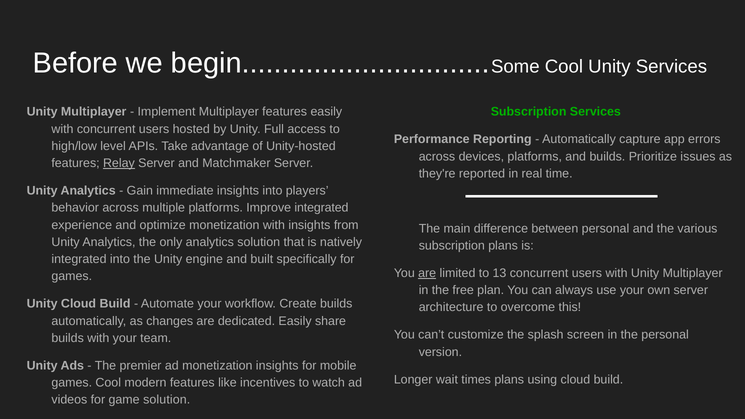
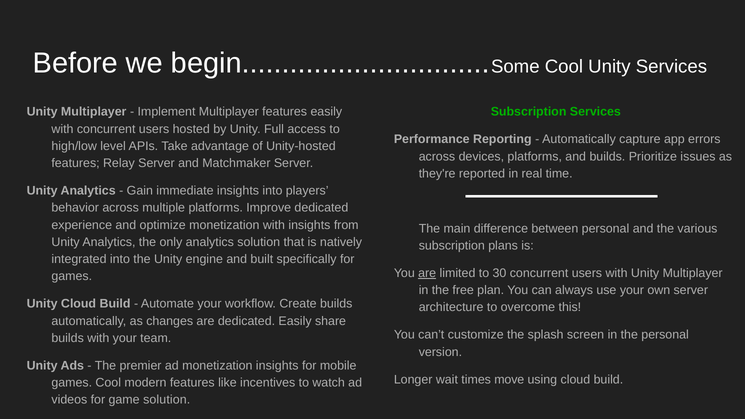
Relay underline: present -> none
Improve integrated: integrated -> dedicated
13: 13 -> 30
times plans: plans -> move
